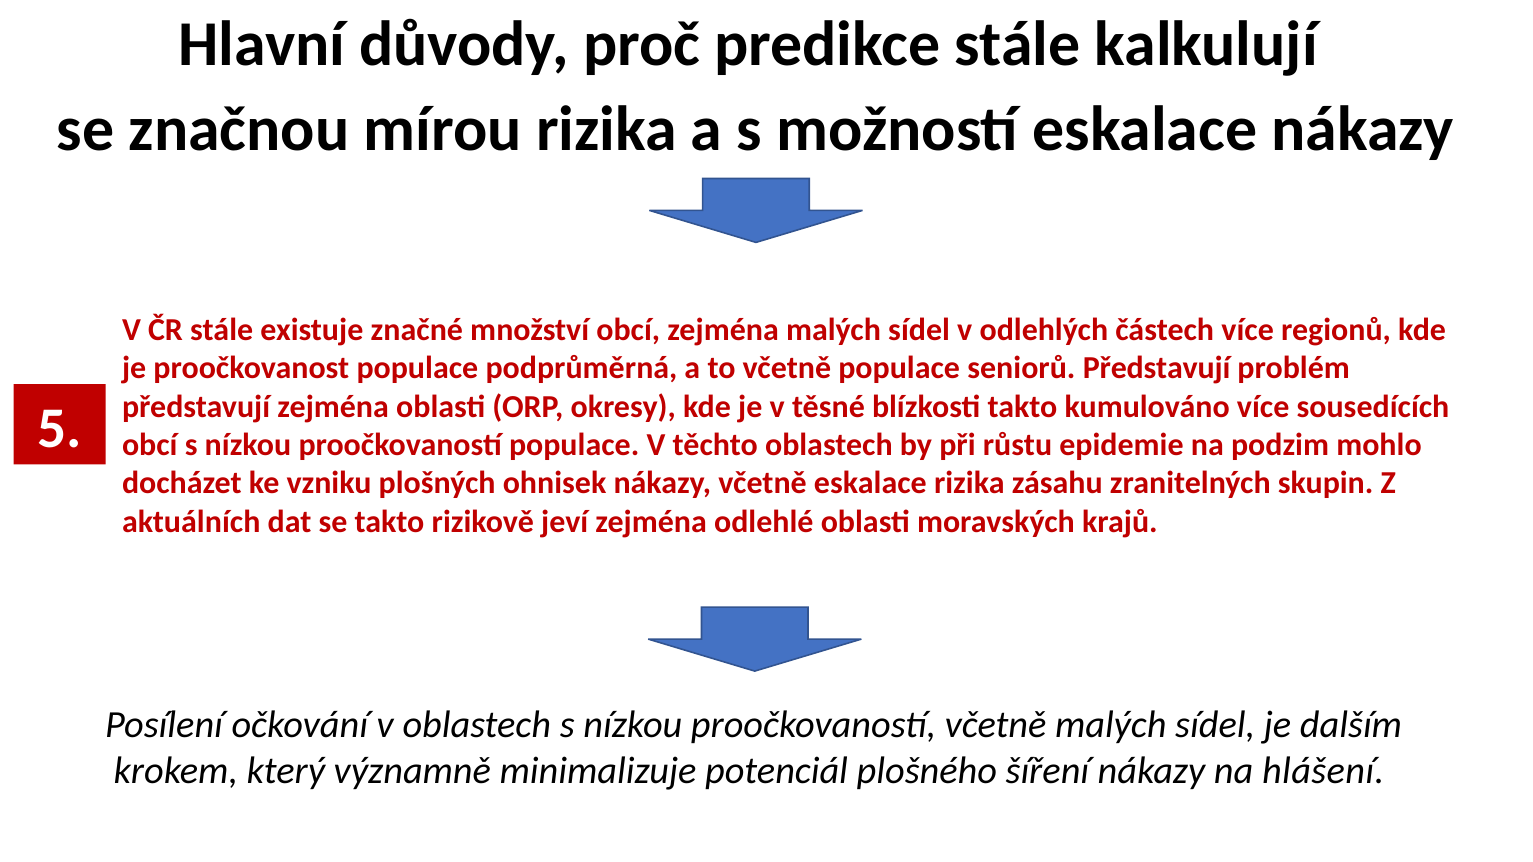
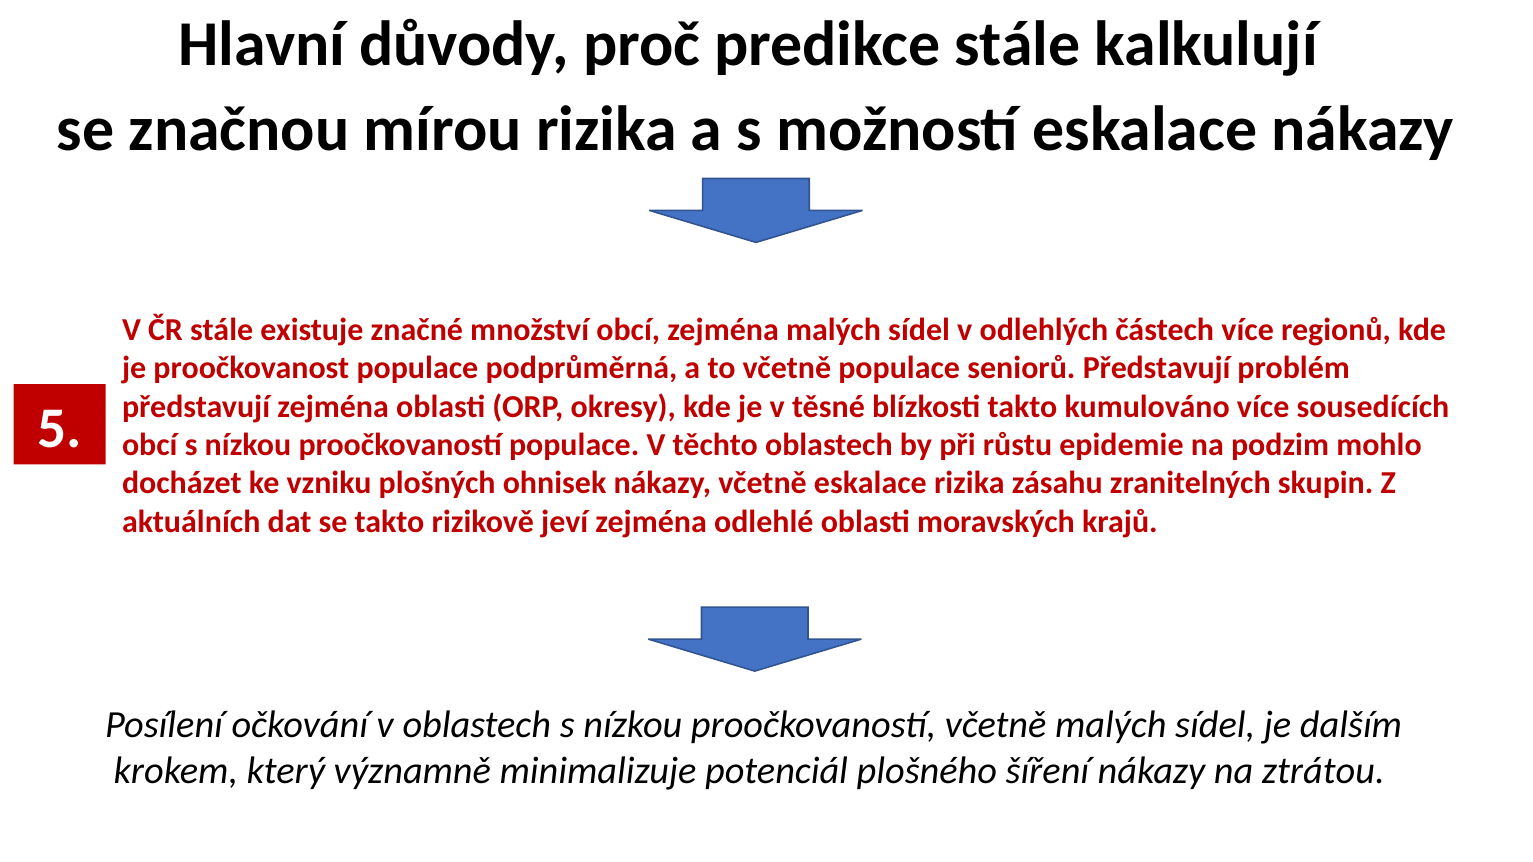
hlášení: hlášení -> ztrátou
